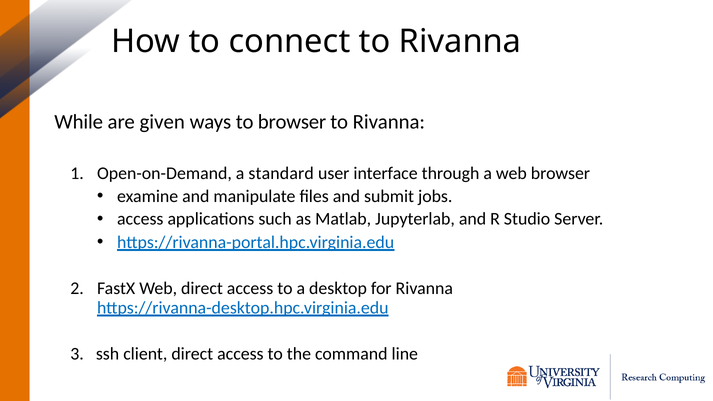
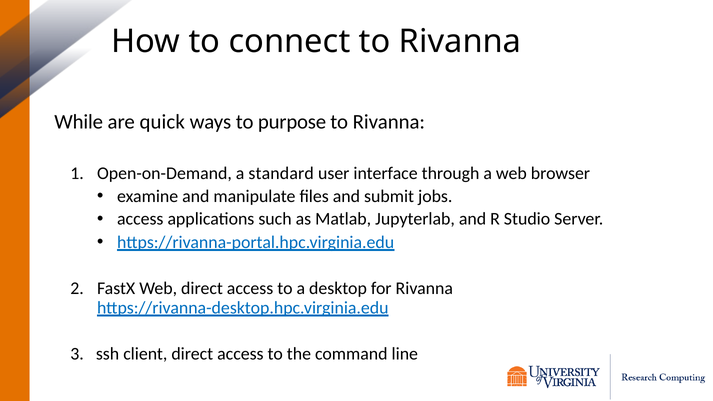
given: given -> quick
to browser: browser -> purpose
